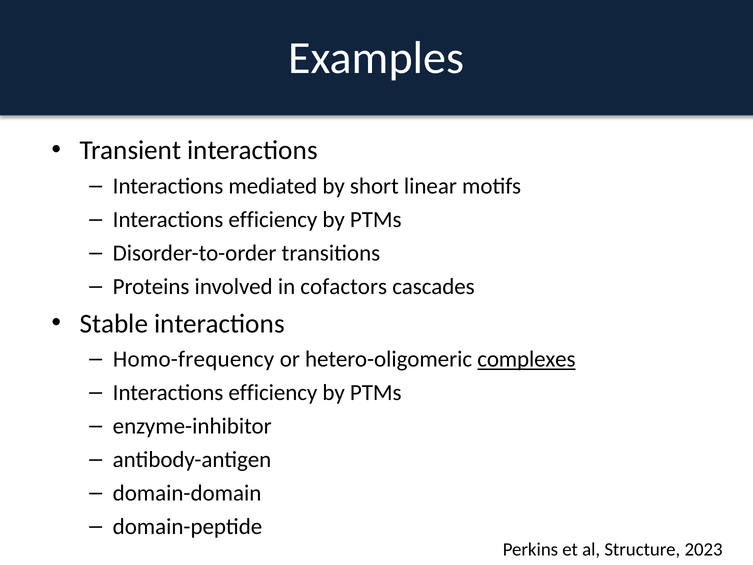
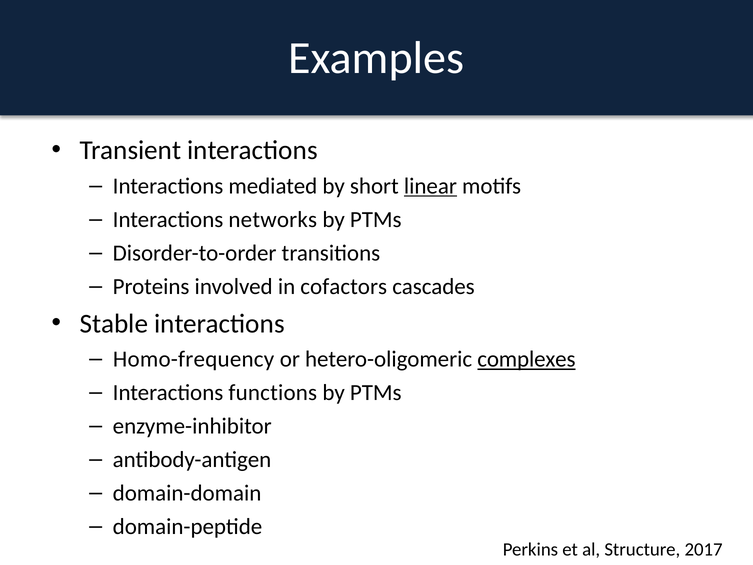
linear underline: none -> present
efficiency at (273, 219): efficiency -> networks
efficiency at (273, 393): efficiency -> functions
2023: 2023 -> 2017
